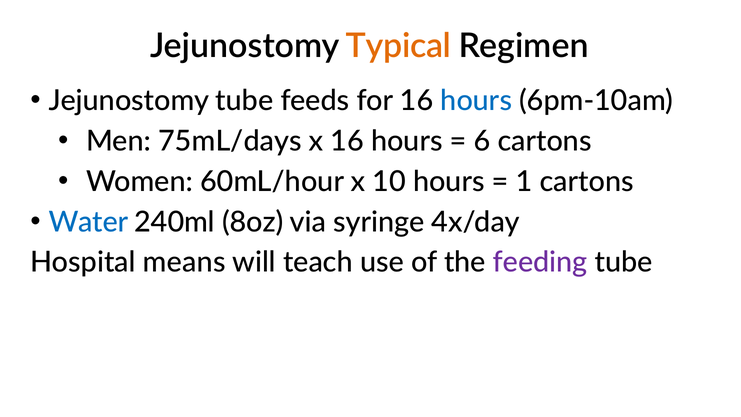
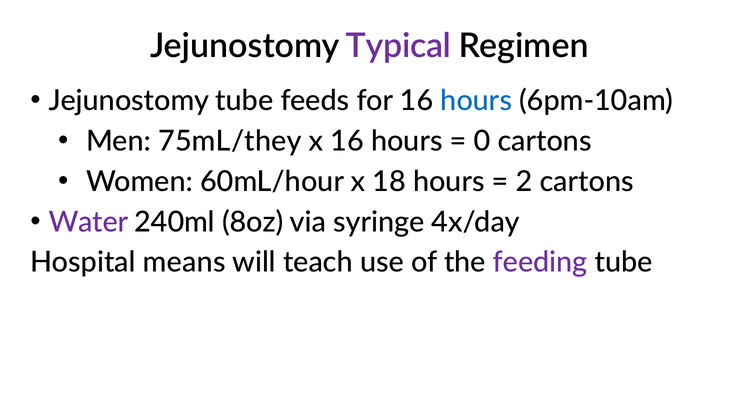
Typical colour: orange -> purple
75mL/days: 75mL/days -> 75mL/they
6: 6 -> 0
10: 10 -> 18
1: 1 -> 2
Water colour: blue -> purple
